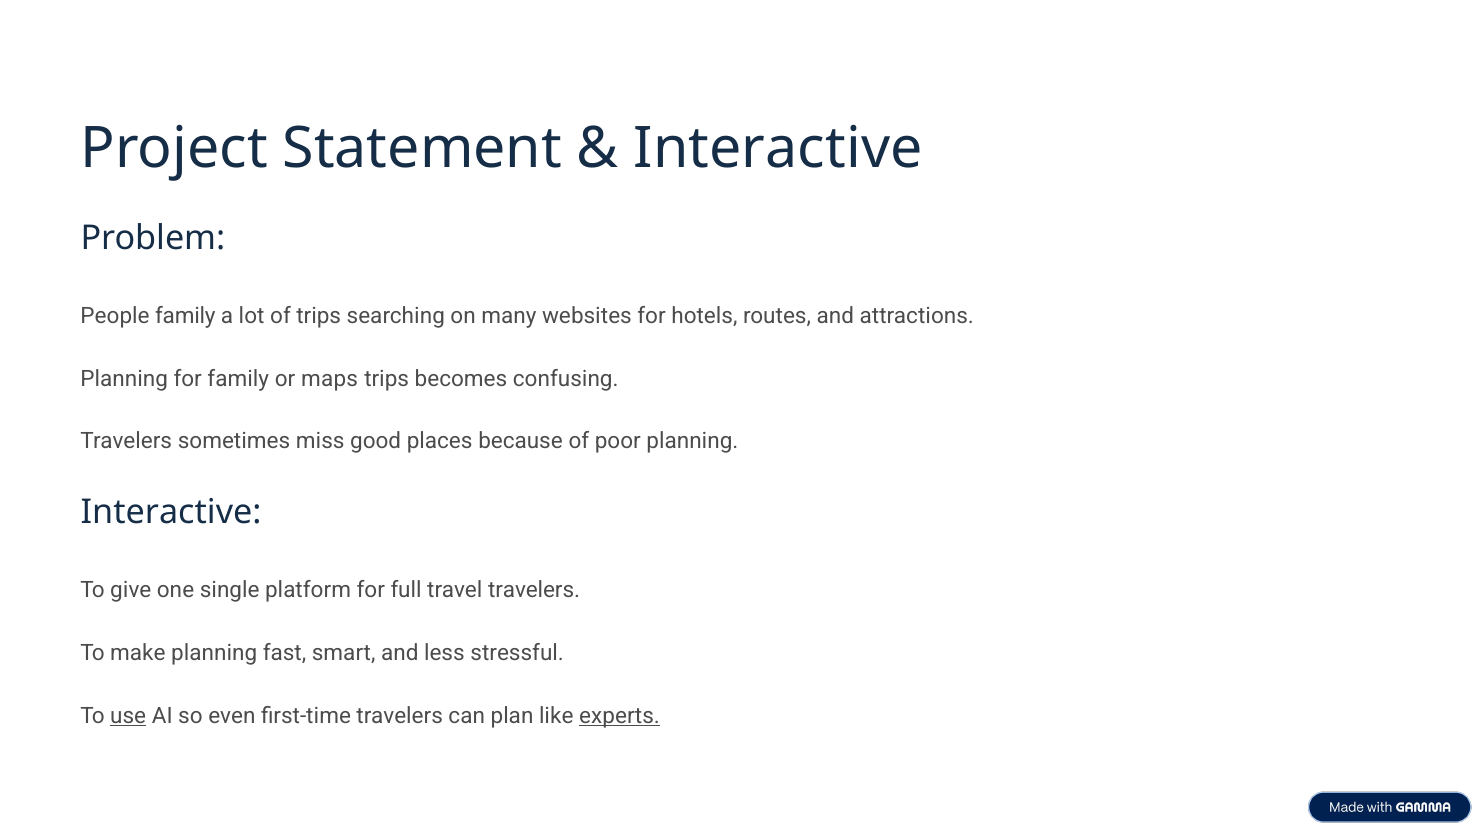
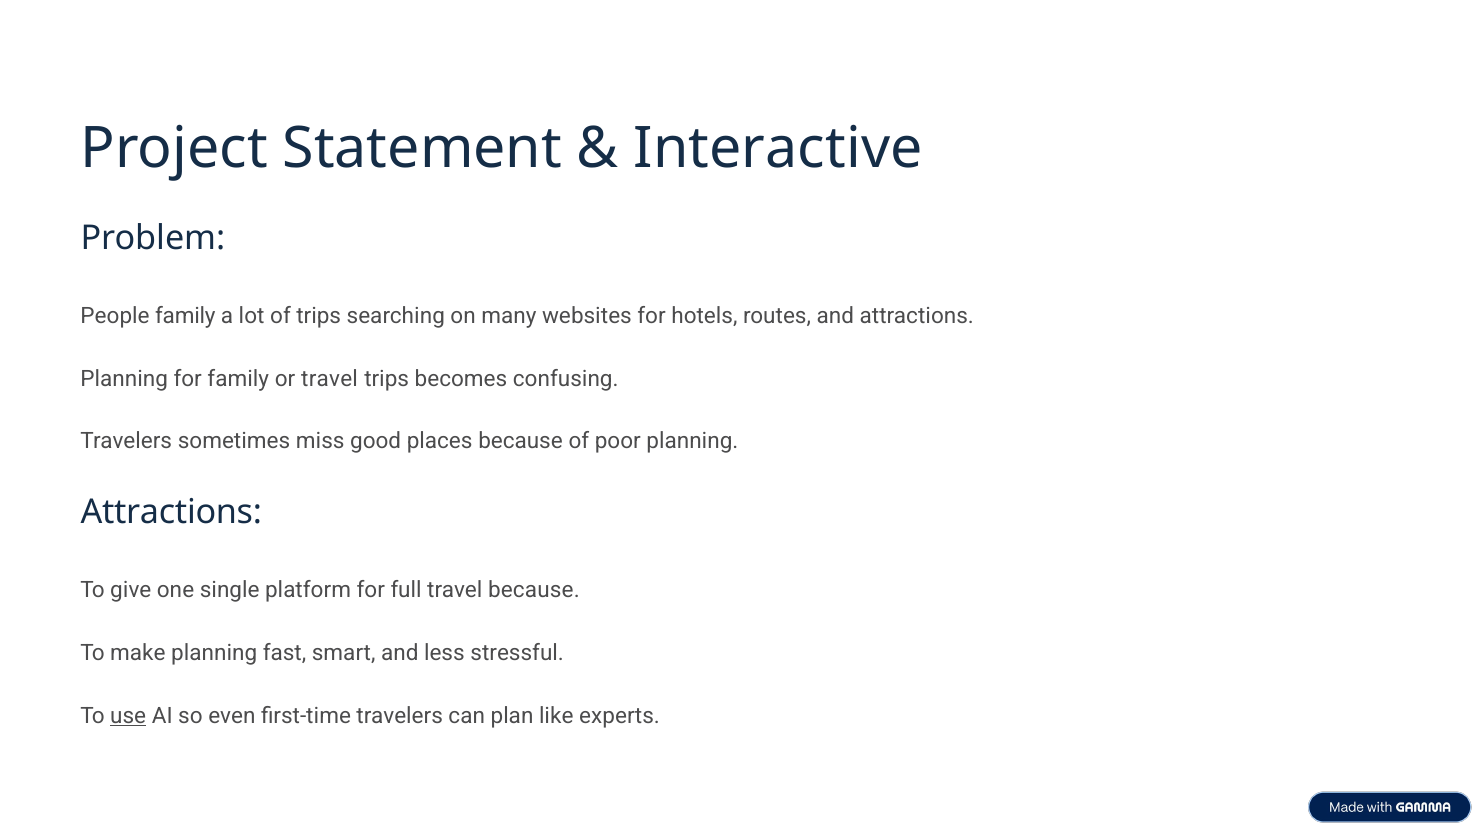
or maps: maps -> travel
Interactive at (171, 512): Interactive -> Attractions
travel travelers: travelers -> because
experts underline: present -> none
